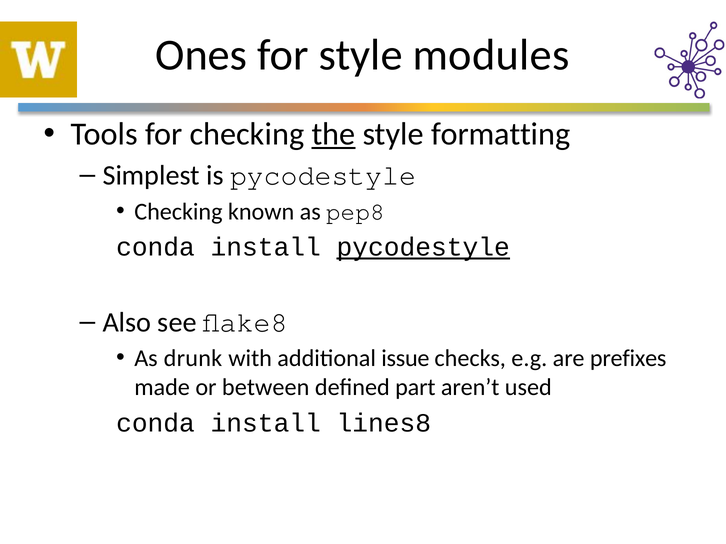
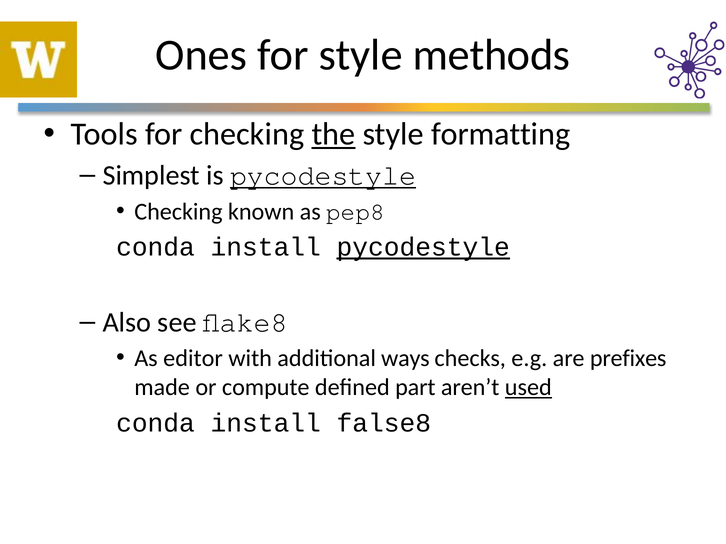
modules: modules -> methods
pycodestyle at (323, 176) underline: none -> present
drunk: drunk -> editor
issue: issue -> ways
between: between -> compute
used underline: none -> present
lines8: lines8 -> false8
